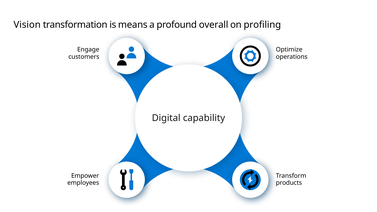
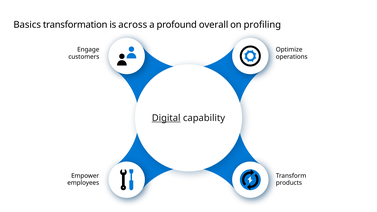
Vision: Vision -> Basics
means: means -> across
Digital underline: none -> present
